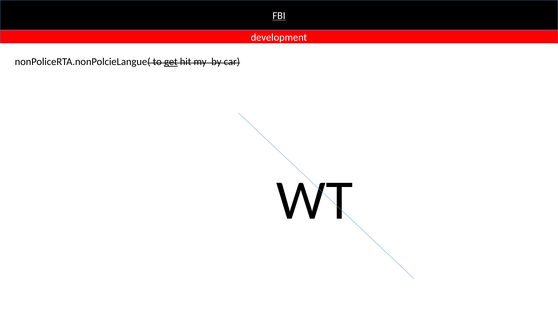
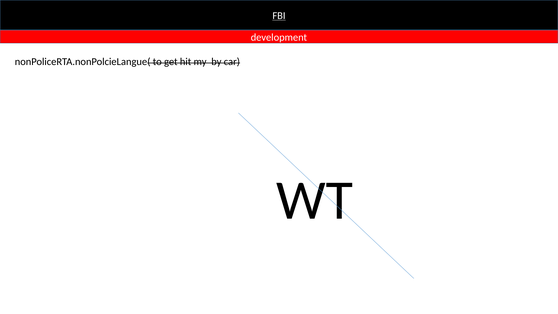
get underline: present -> none
